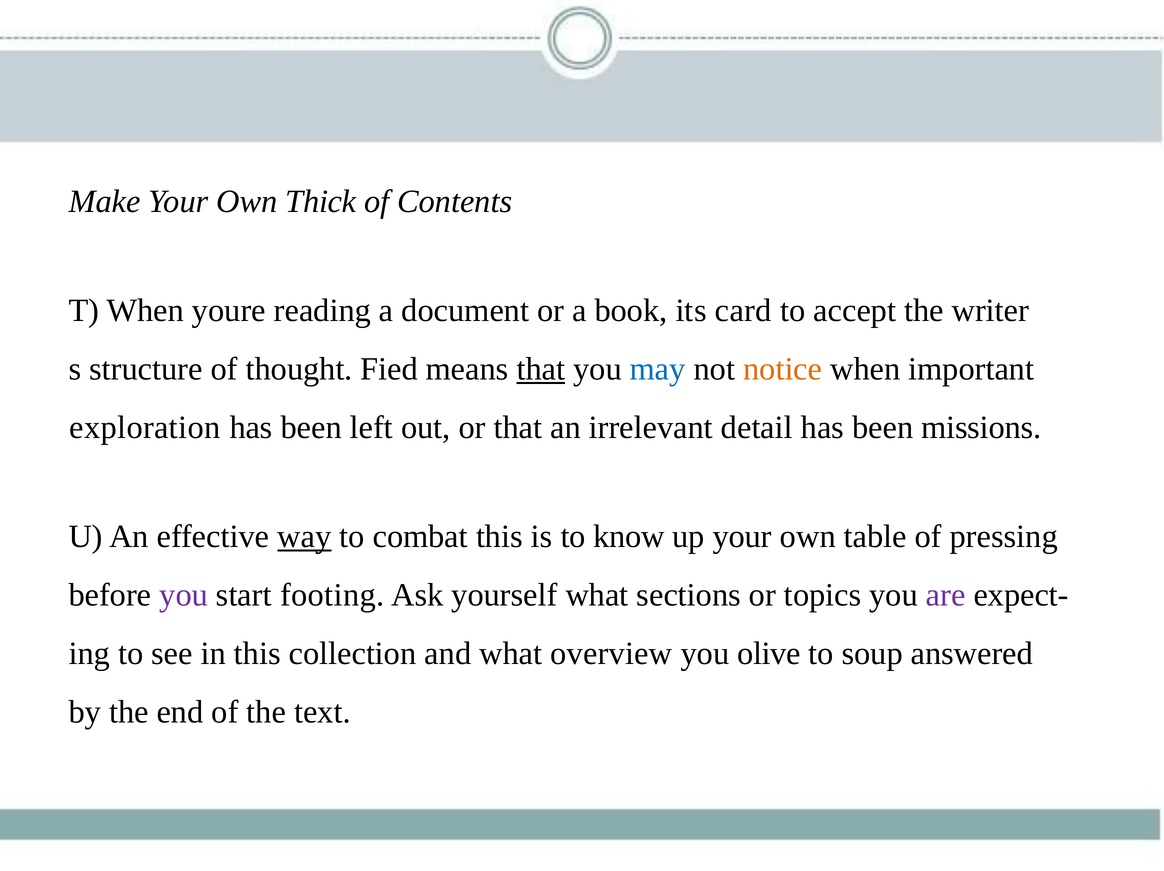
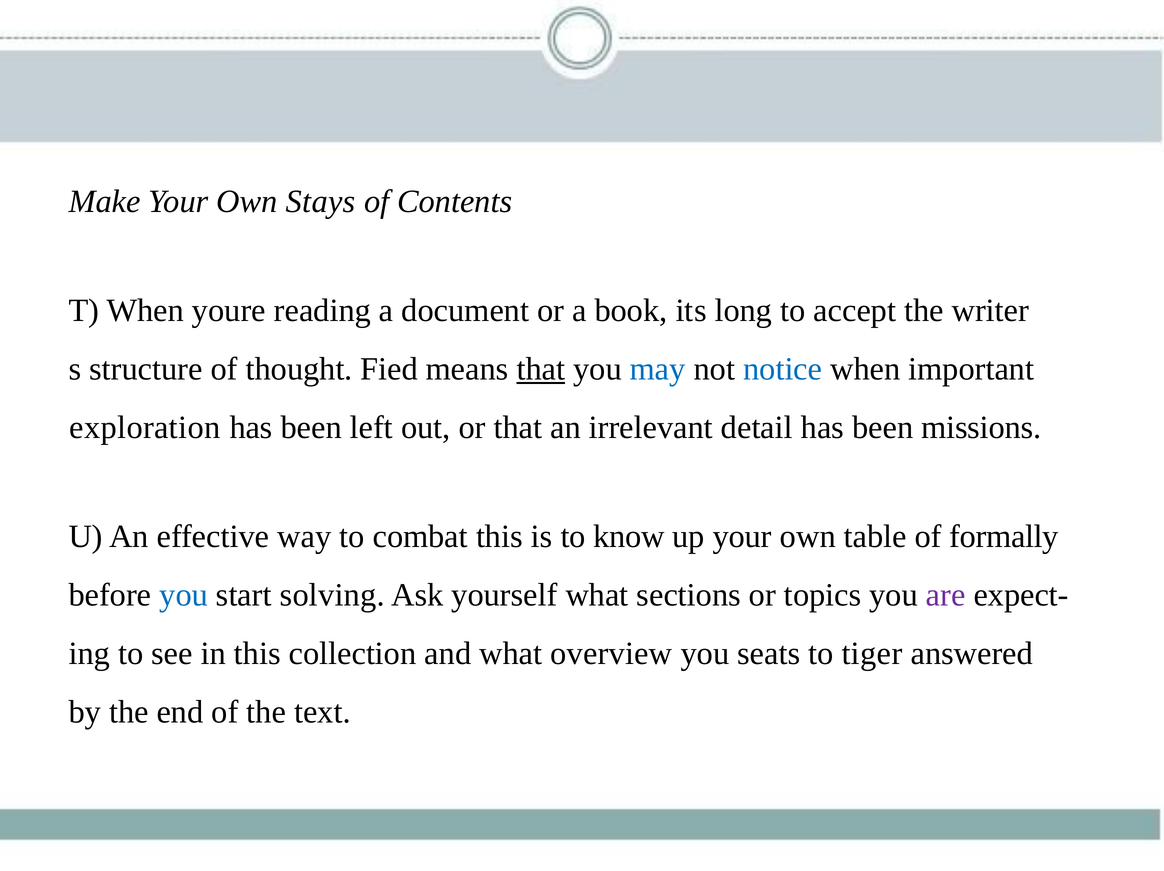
Thick: Thick -> Stays
card: card -> long
notice colour: orange -> blue
way underline: present -> none
pressing: pressing -> formally
you at (184, 595) colour: purple -> blue
footing: footing -> solving
olive: olive -> seats
soup: soup -> tiger
